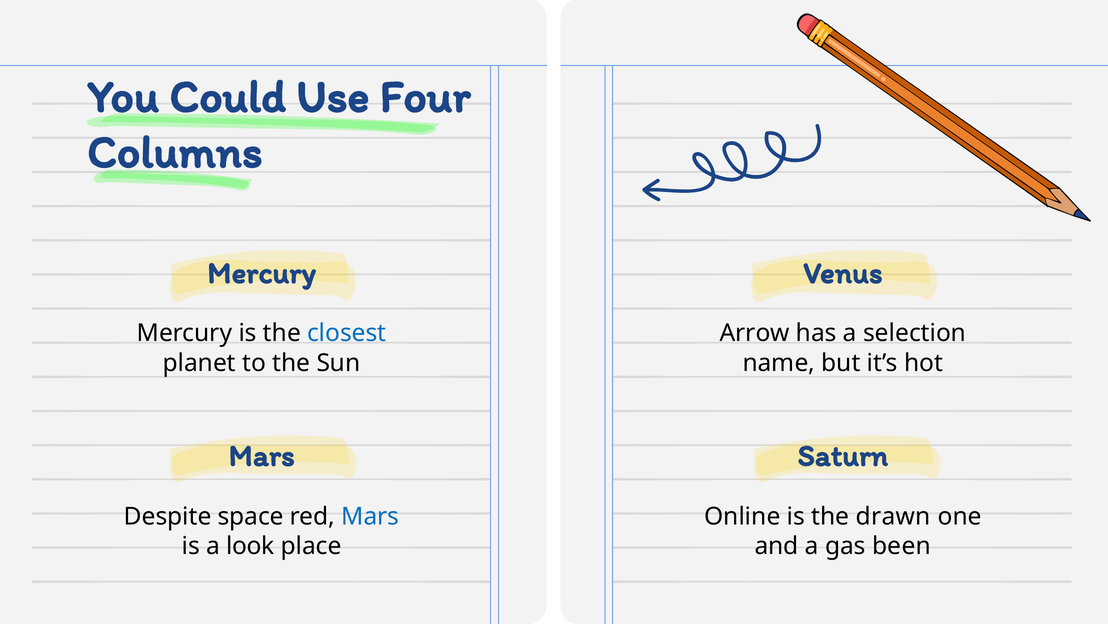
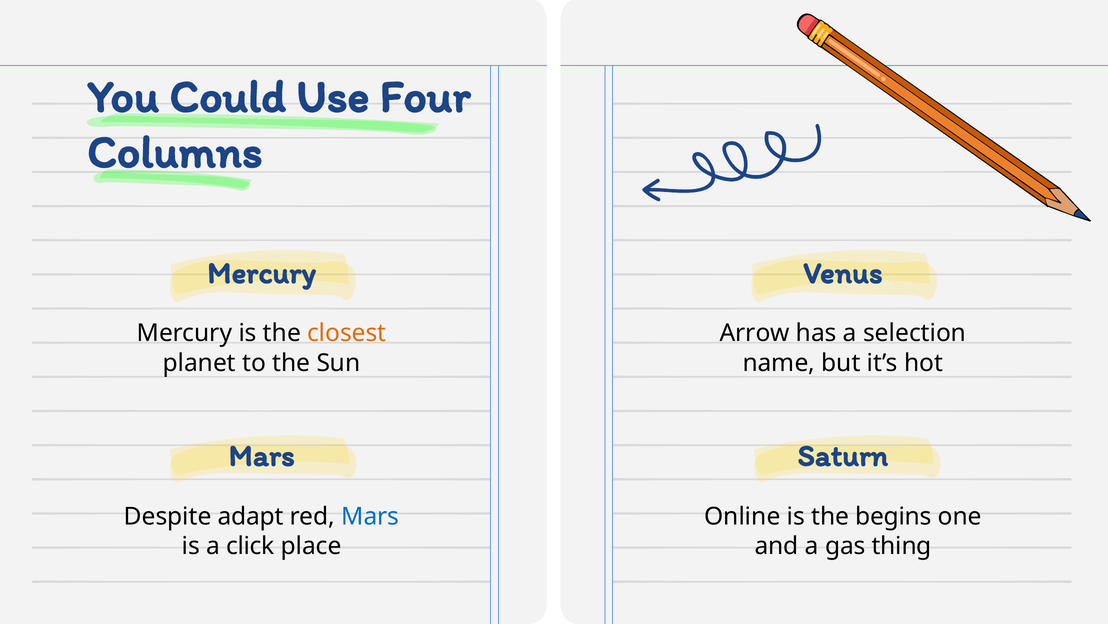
closest colour: blue -> orange
space: space -> adapt
drawn: drawn -> begins
look: look -> click
been: been -> thing
